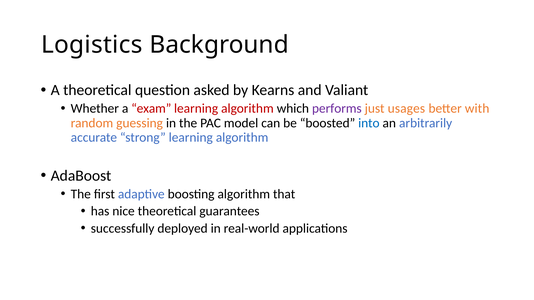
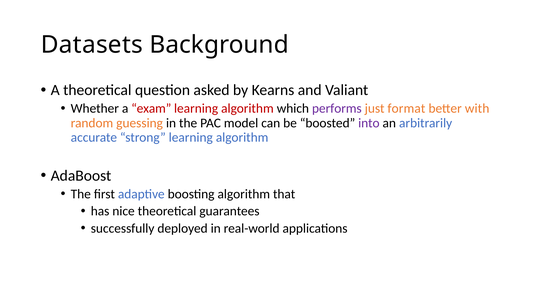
Logistics: Logistics -> Datasets
usages: usages -> format
into colour: blue -> purple
